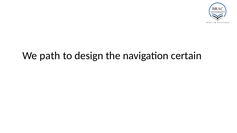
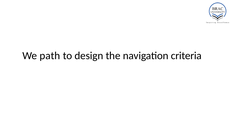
certain: certain -> criteria
